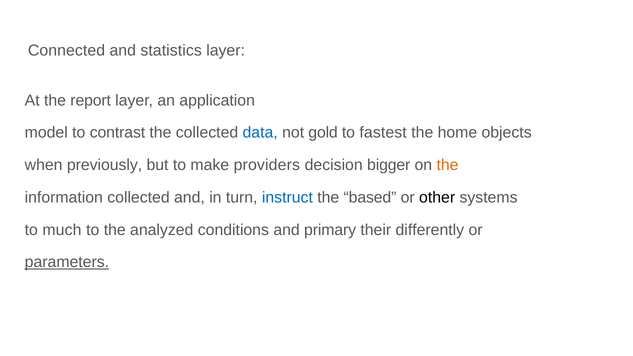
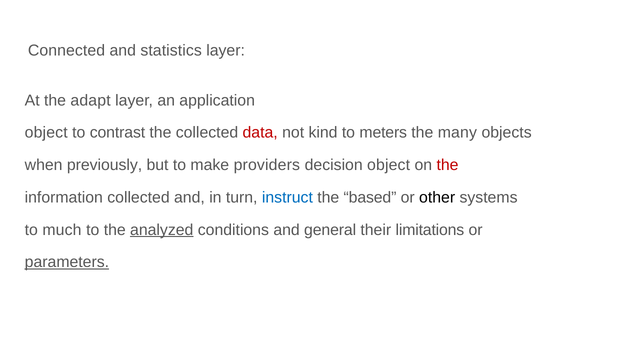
report: report -> adapt
model at (46, 133): model -> object
data colour: blue -> red
gold: gold -> kind
fastest: fastest -> meters
home: home -> many
decision bigger: bigger -> object
the at (448, 165) colour: orange -> red
analyzed underline: none -> present
primary: primary -> general
differently: differently -> limitations
